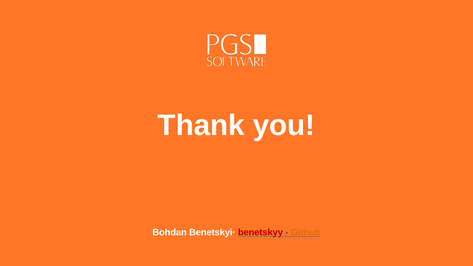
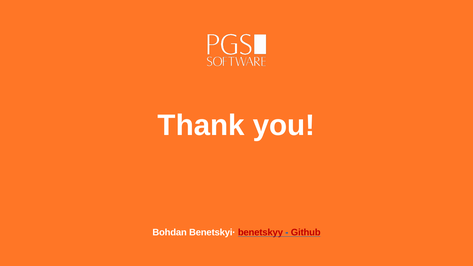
Github colour: orange -> red
